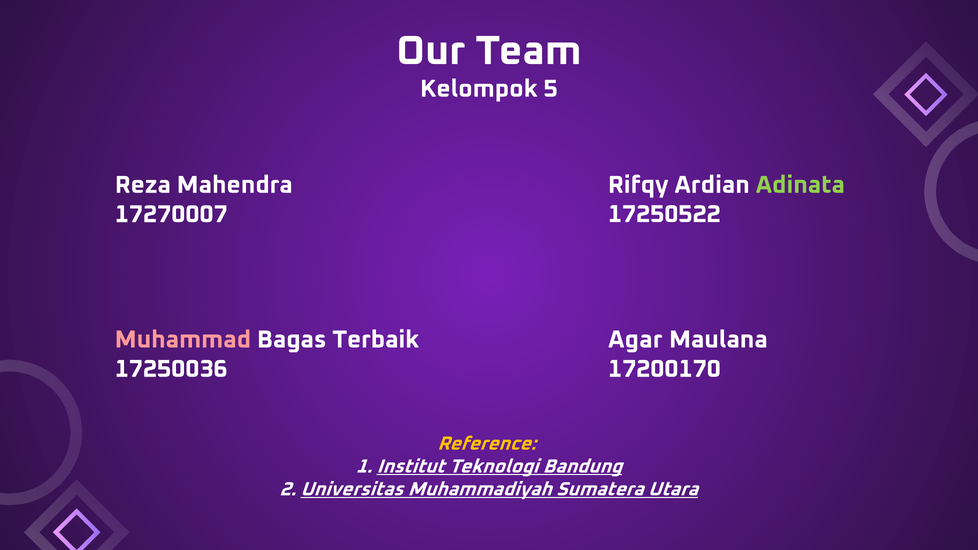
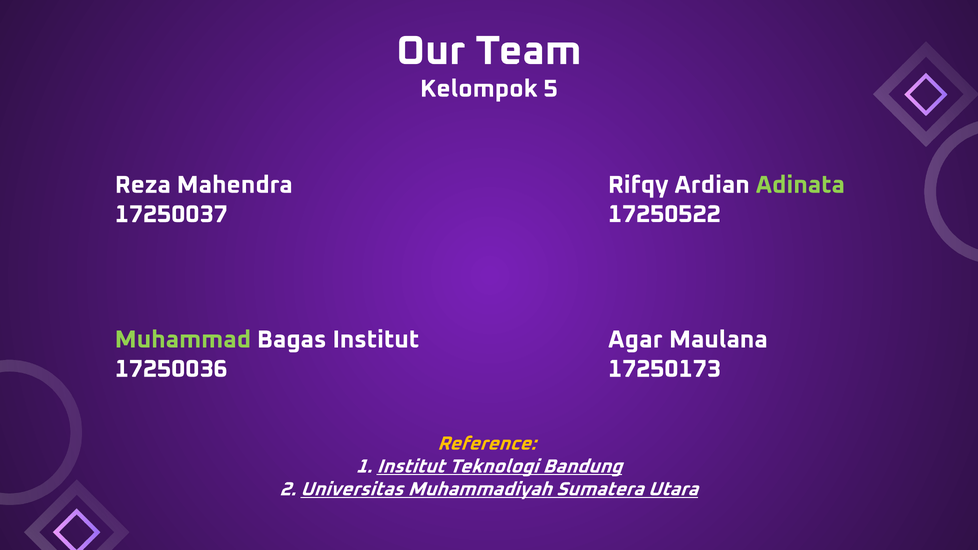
17270007: 17270007 -> 17250037
Muhammad colour: pink -> light green
Bagas Terbaik: Terbaik -> Institut
17200170: 17200170 -> 17250173
